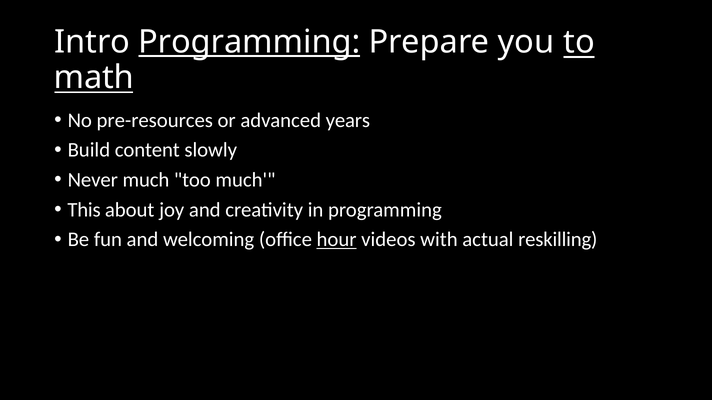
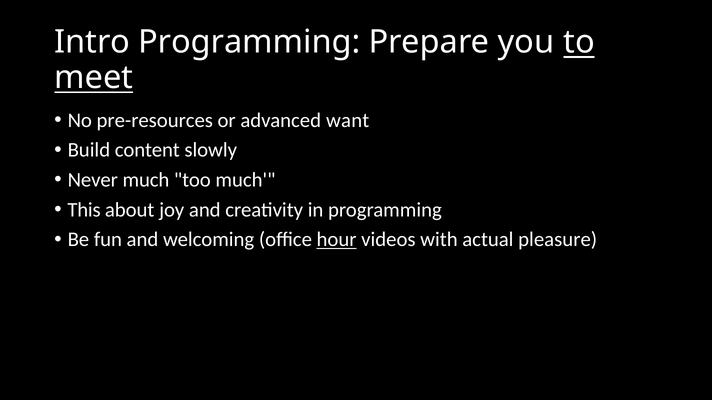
Programming at (249, 42) underline: present -> none
math: math -> meet
years: years -> want
reskilling: reskilling -> pleasure
